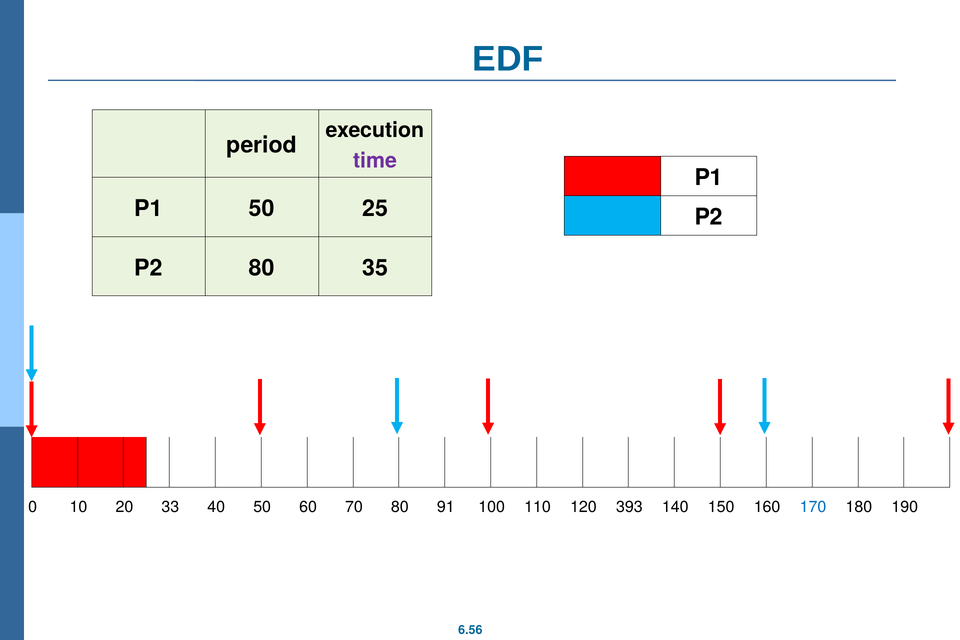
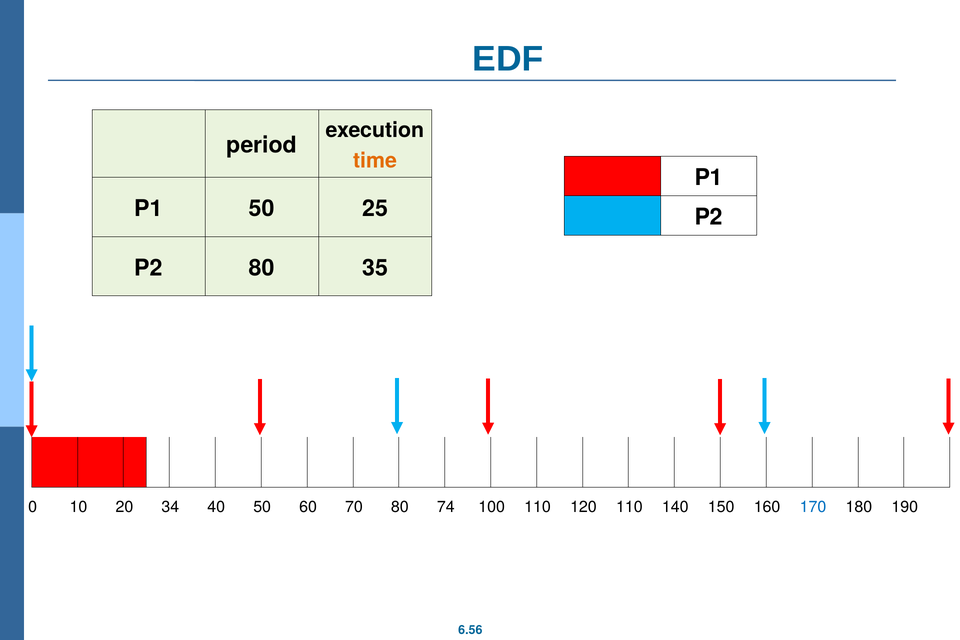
time colour: purple -> orange
33: 33 -> 34
91: 91 -> 74
120 393: 393 -> 110
